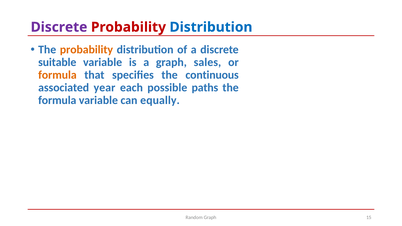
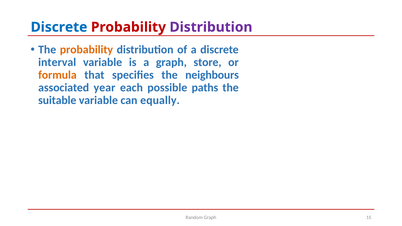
Discrete at (59, 27) colour: purple -> blue
Distribution at (211, 27) colour: blue -> purple
suitable: suitable -> interval
sales: sales -> store
continuous: continuous -> neighbours
formula at (57, 100): formula -> suitable
